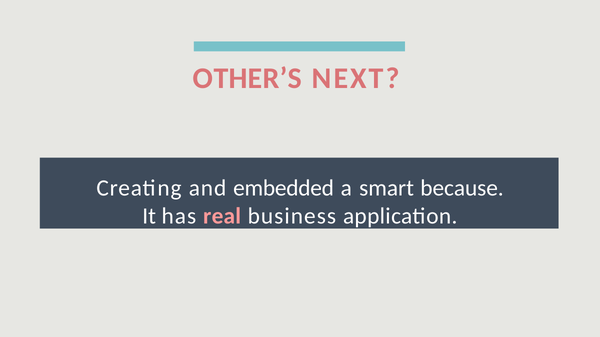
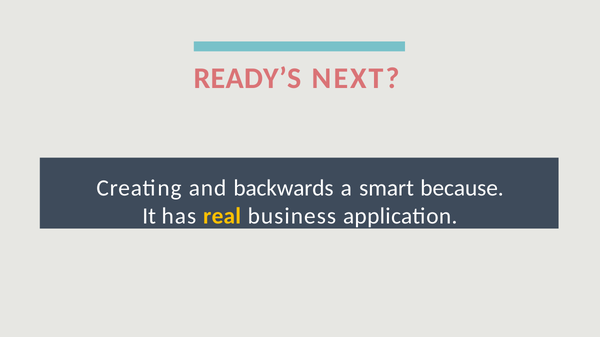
OTHER’S: OTHER’S -> READY’S
embedded: embedded -> backwards
real colour: pink -> yellow
